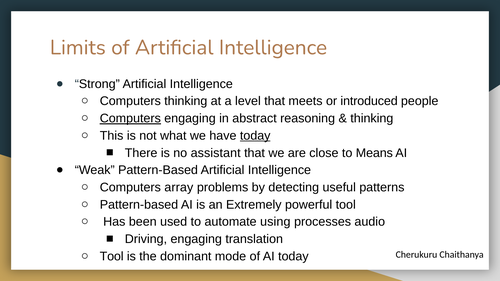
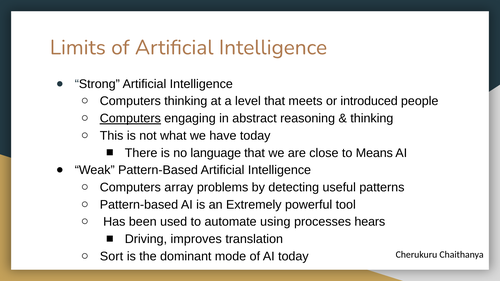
today at (255, 136) underline: present -> none
assistant: assistant -> language
audio: audio -> hears
Driving engaging: engaging -> improves
Tool at (112, 256): Tool -> Sort
